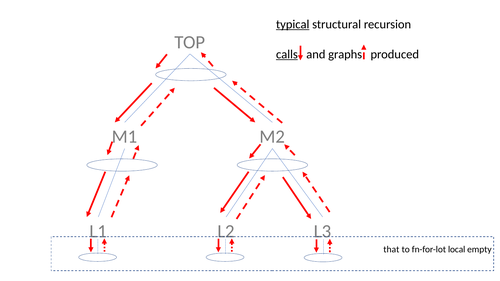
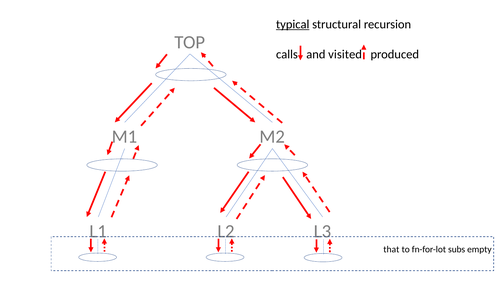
calls underline: present -> none
graphs: graphs -> visited
local: local -> subs
